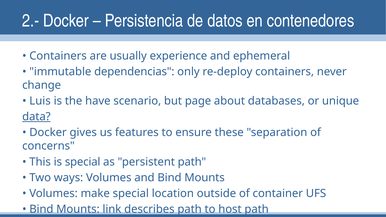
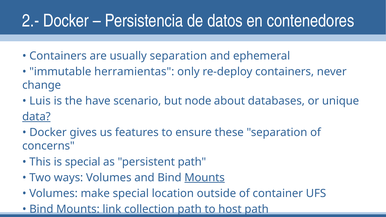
usually experience: experience -> separation
dependencias: dependencias -> herramientas
page: page -> node
Mounts at (205, 178) underline: none -> present
describes: describes -> collection
